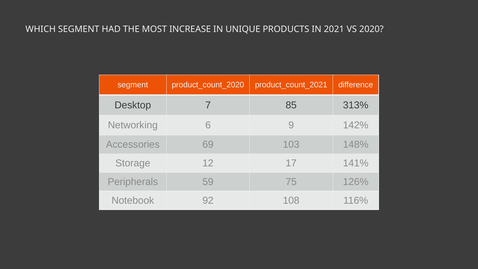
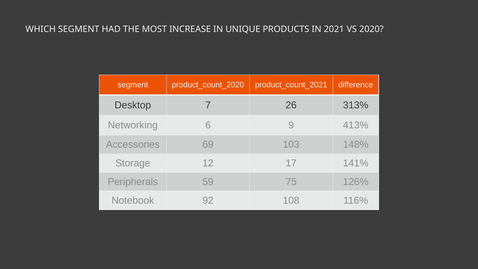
85: 85 -> 26
142%: 142% -> 413%
